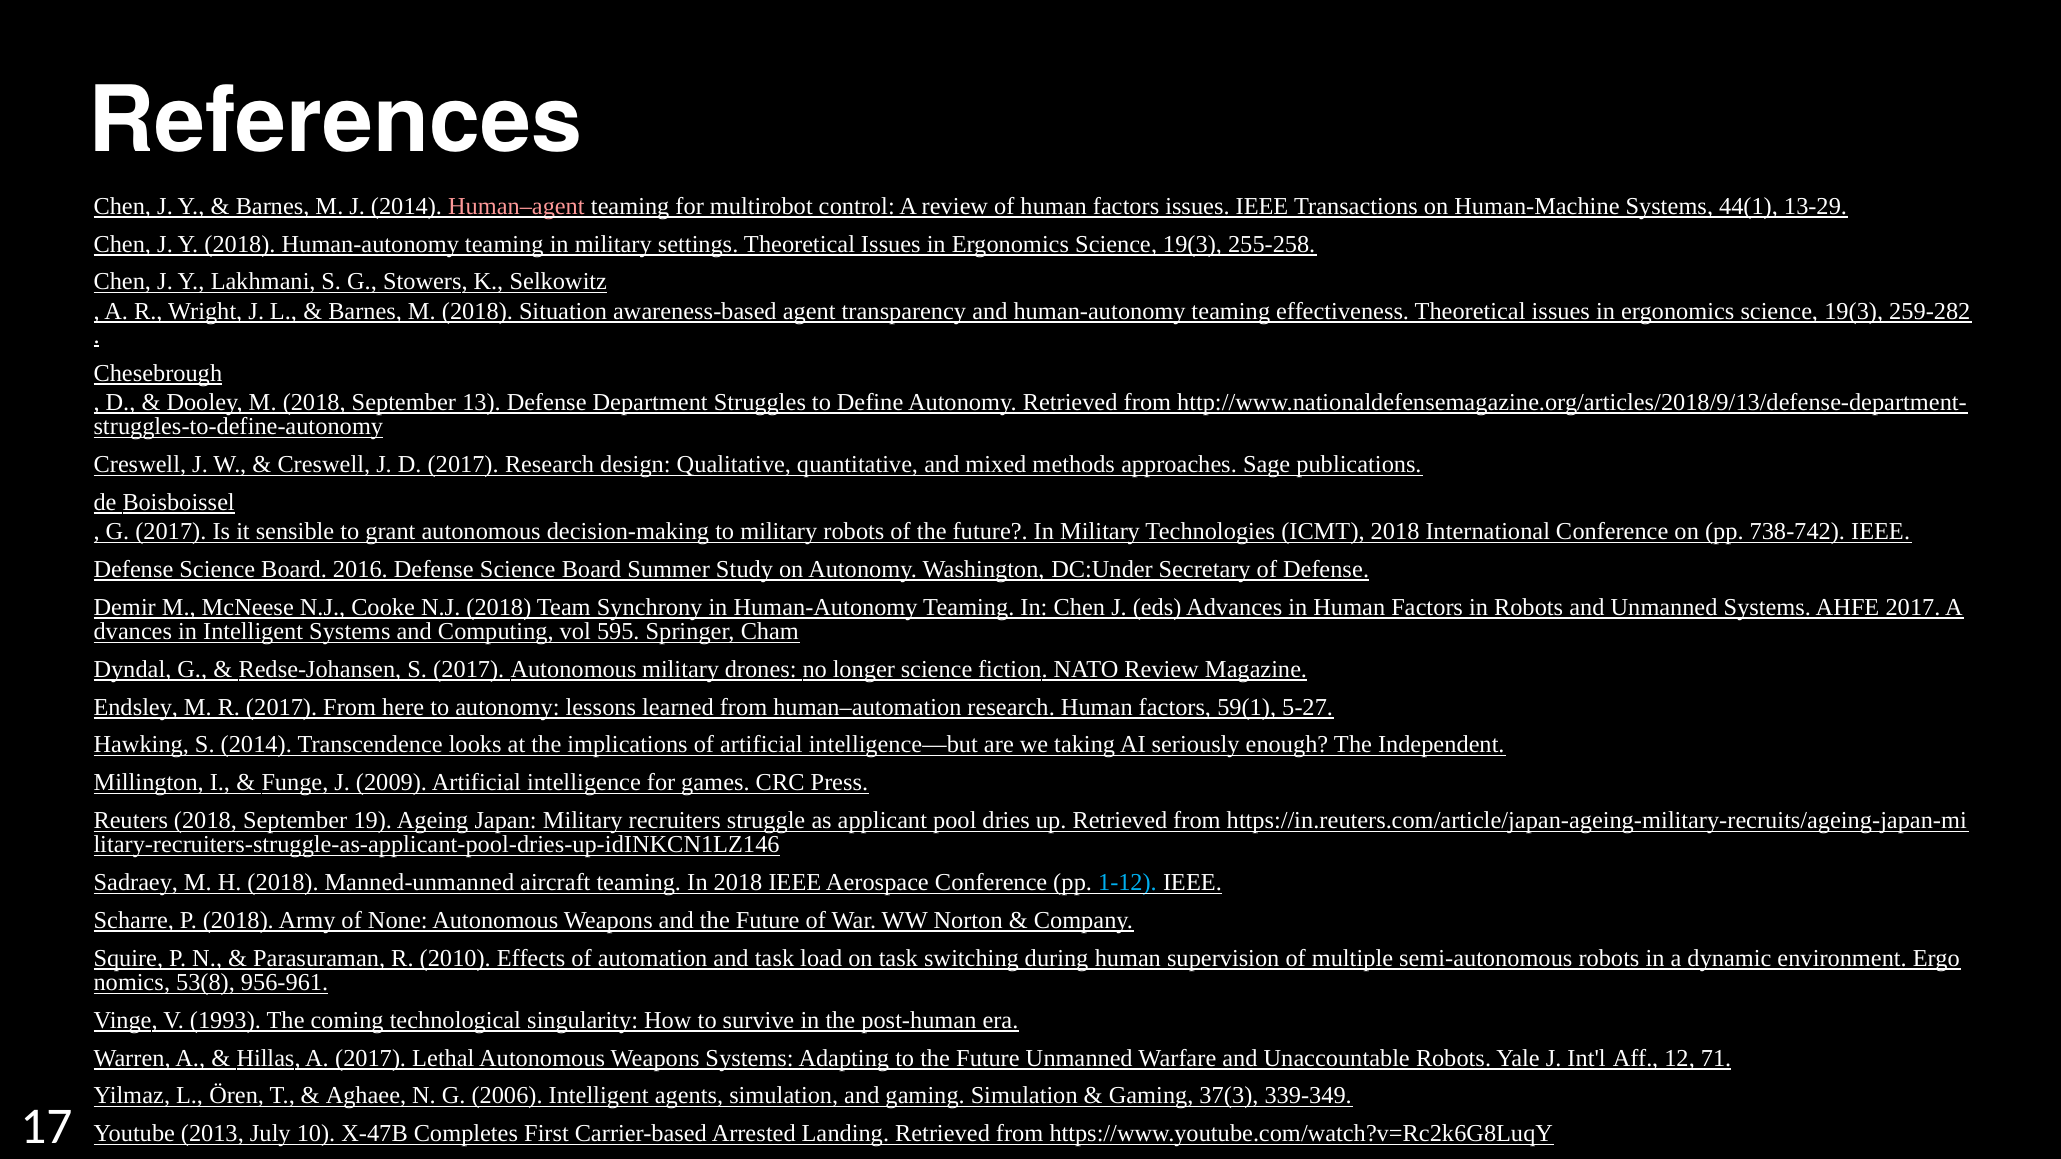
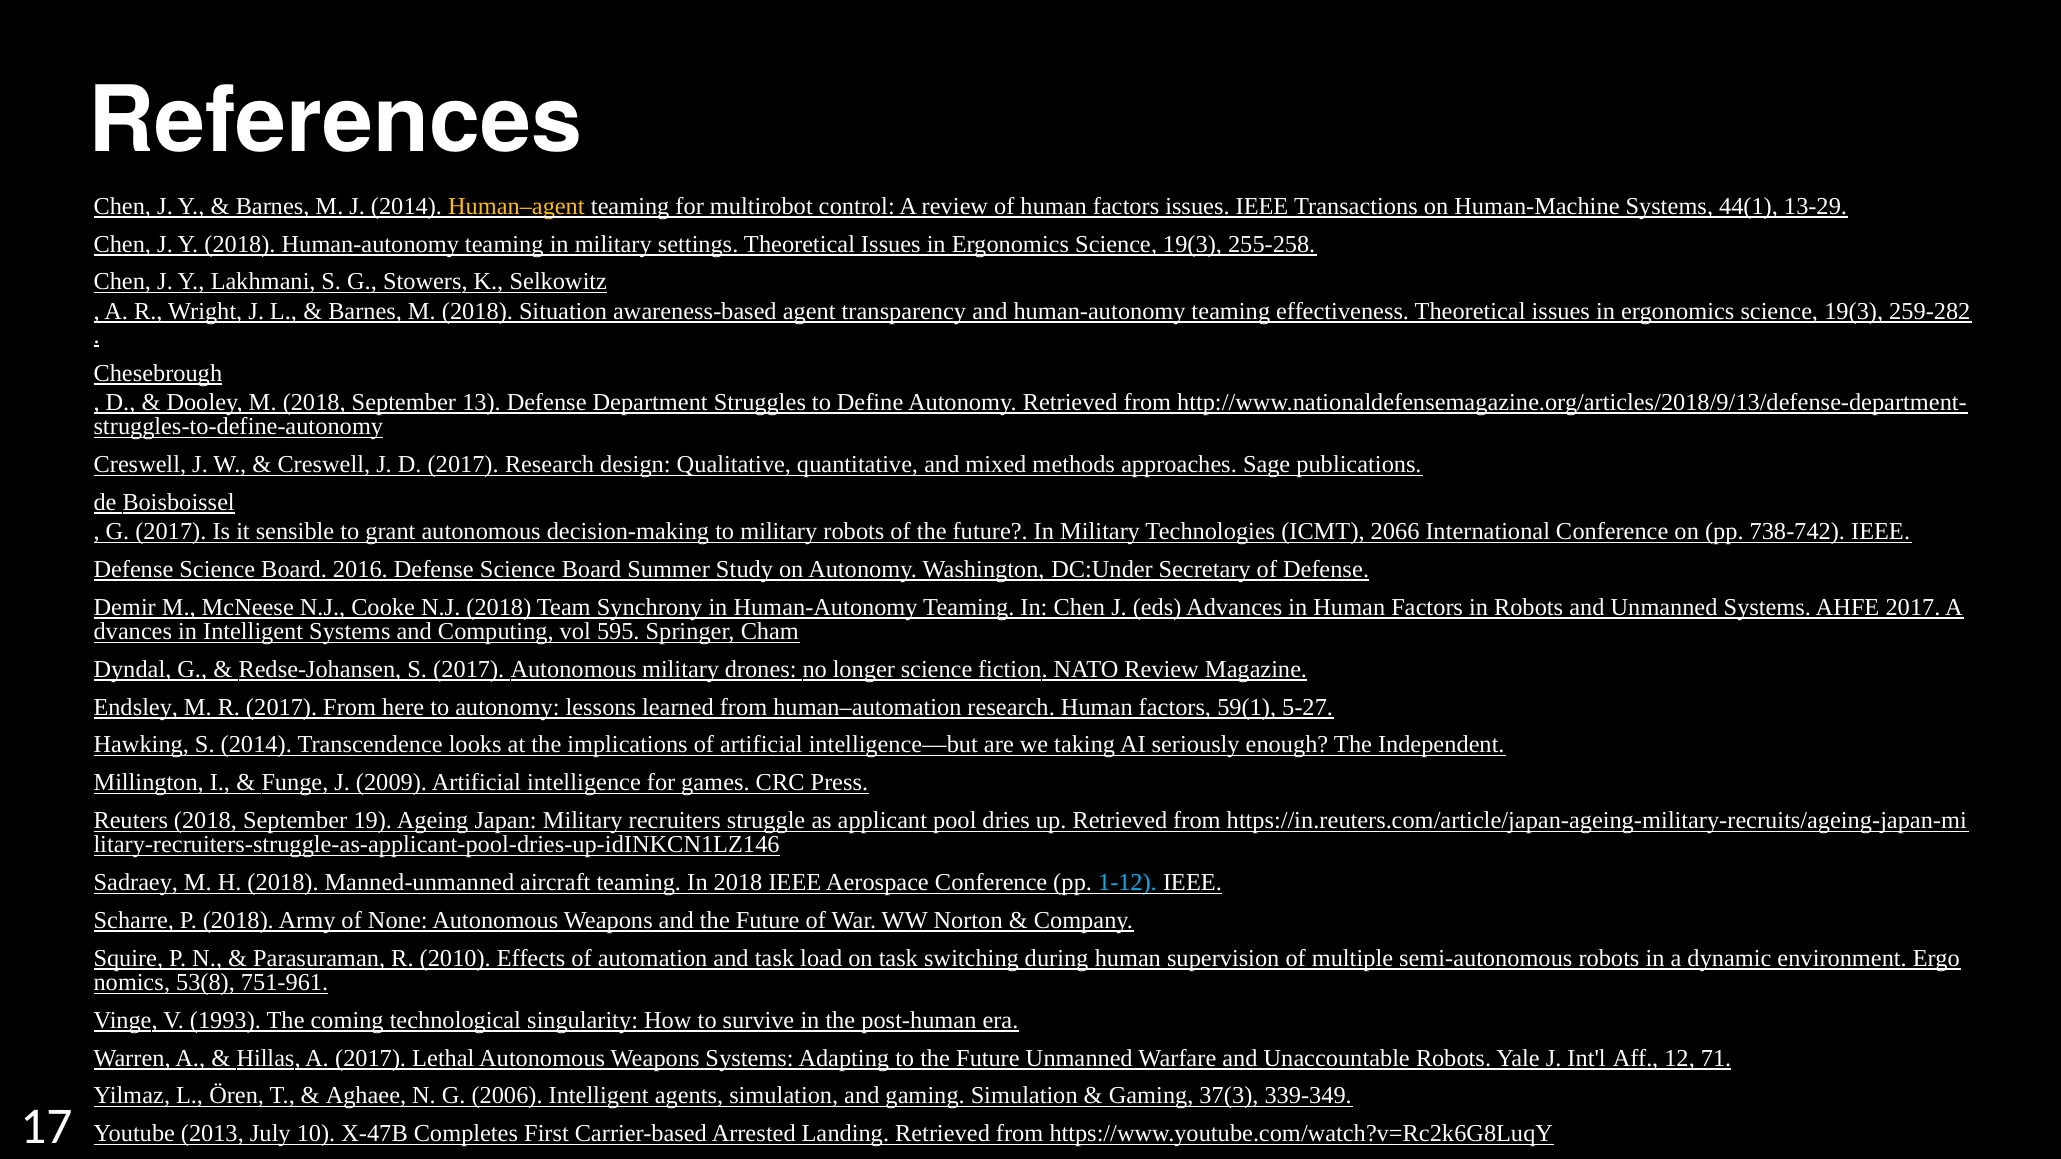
Human–agent colour: pink -> yellow
ICMT 2018: 2018 -> 2066
956-961: 956-961 -> 751-961
